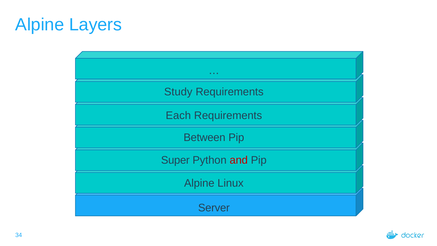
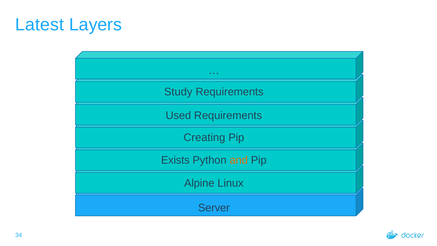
Alpine at (40, 25): Alpine -> Latest
Each: Each -> Used
Between: Between -> Creating
Super: Super -> Exists
and colour: red -> orange
